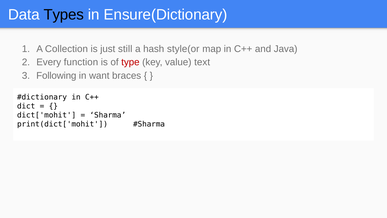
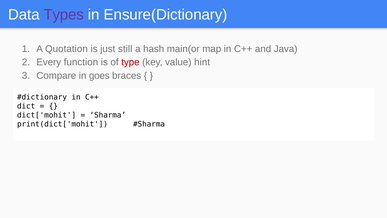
Types colour: black -> purple
Collection: Collection -> Quotation
style(or: style(or -> main(or
text: text -> hint
Following: Following -> Compare
want: want -> goes
